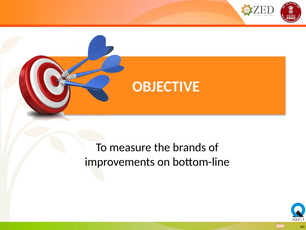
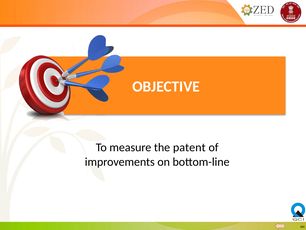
brands: brands -> patent
